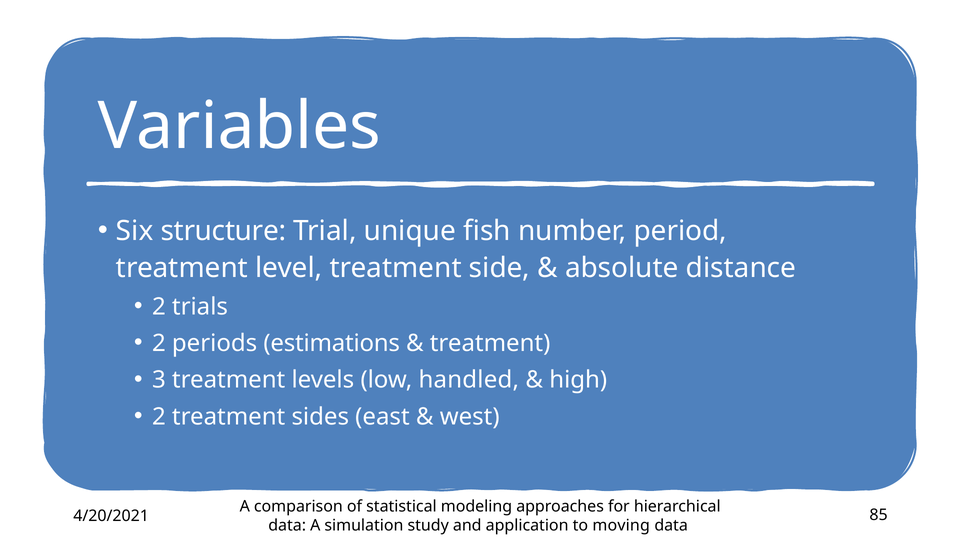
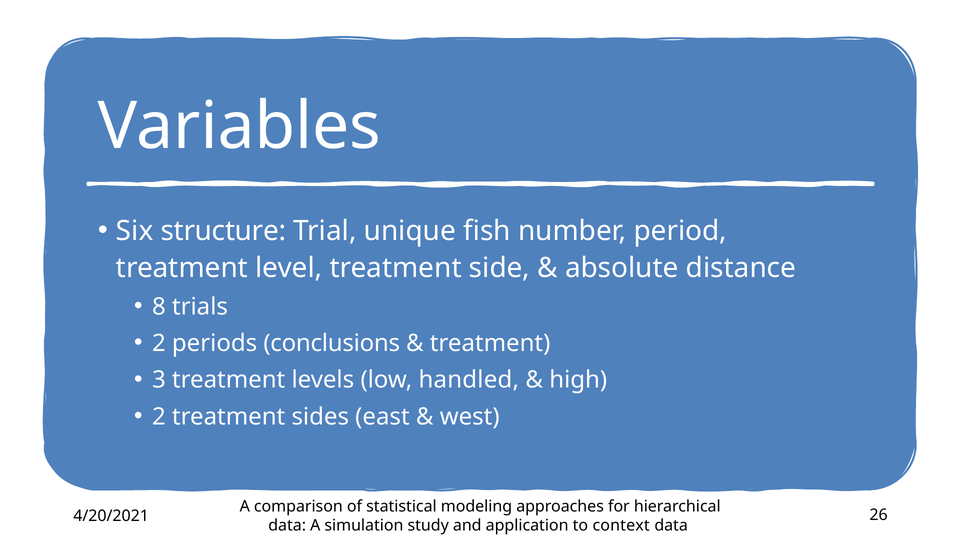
2 at (159, 307): 2 -> 8
estimations: estimations -> conclusions
85: 85 -> 26
moving: moving -> context
